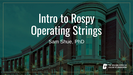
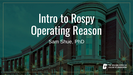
Strings: Strings -> Reason
